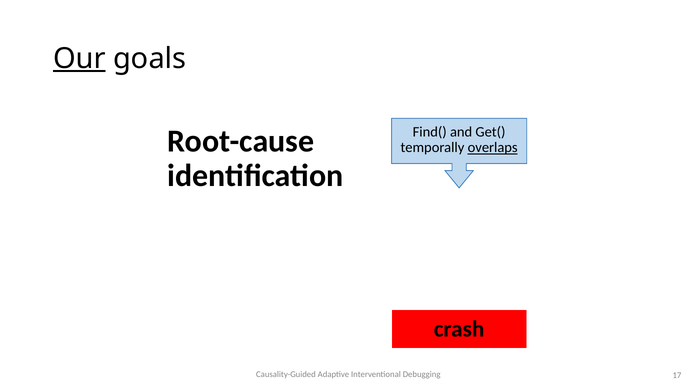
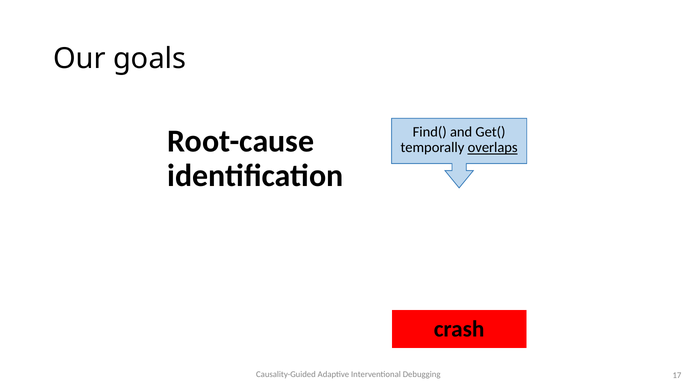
Our underline: present -> none
